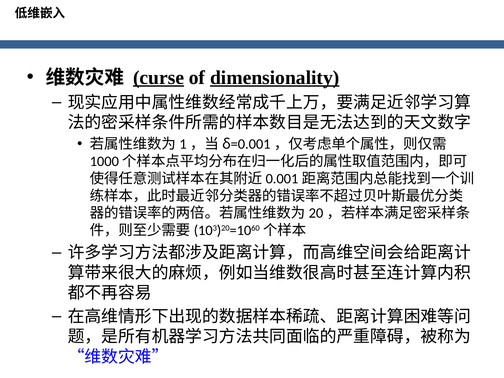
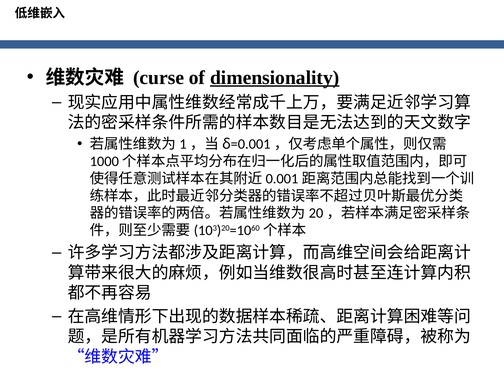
curse underline: present -> none
